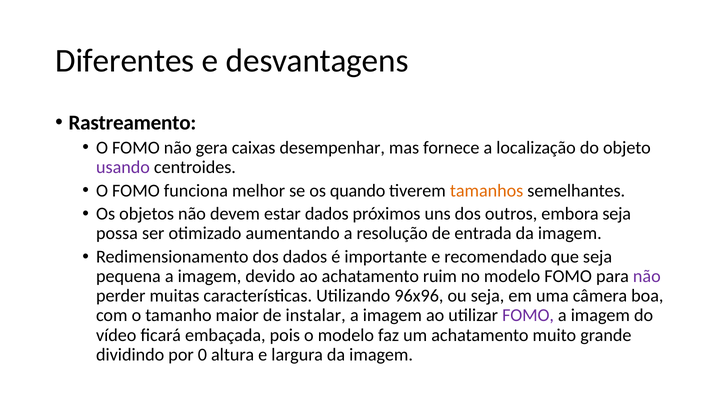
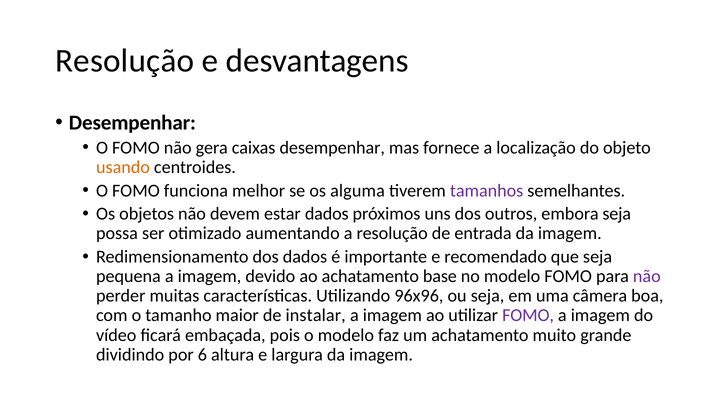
Diferentes at (125, 61): Diferentes -> Resolução
Rastreamento at (132, 123): Rastreamento -> Desempenhar
usando colour: purple -> orange
quando: quando -> alguma
tamanhos colour: orange -> purple
ruim: ruim -> base
0: 0 -> 6
